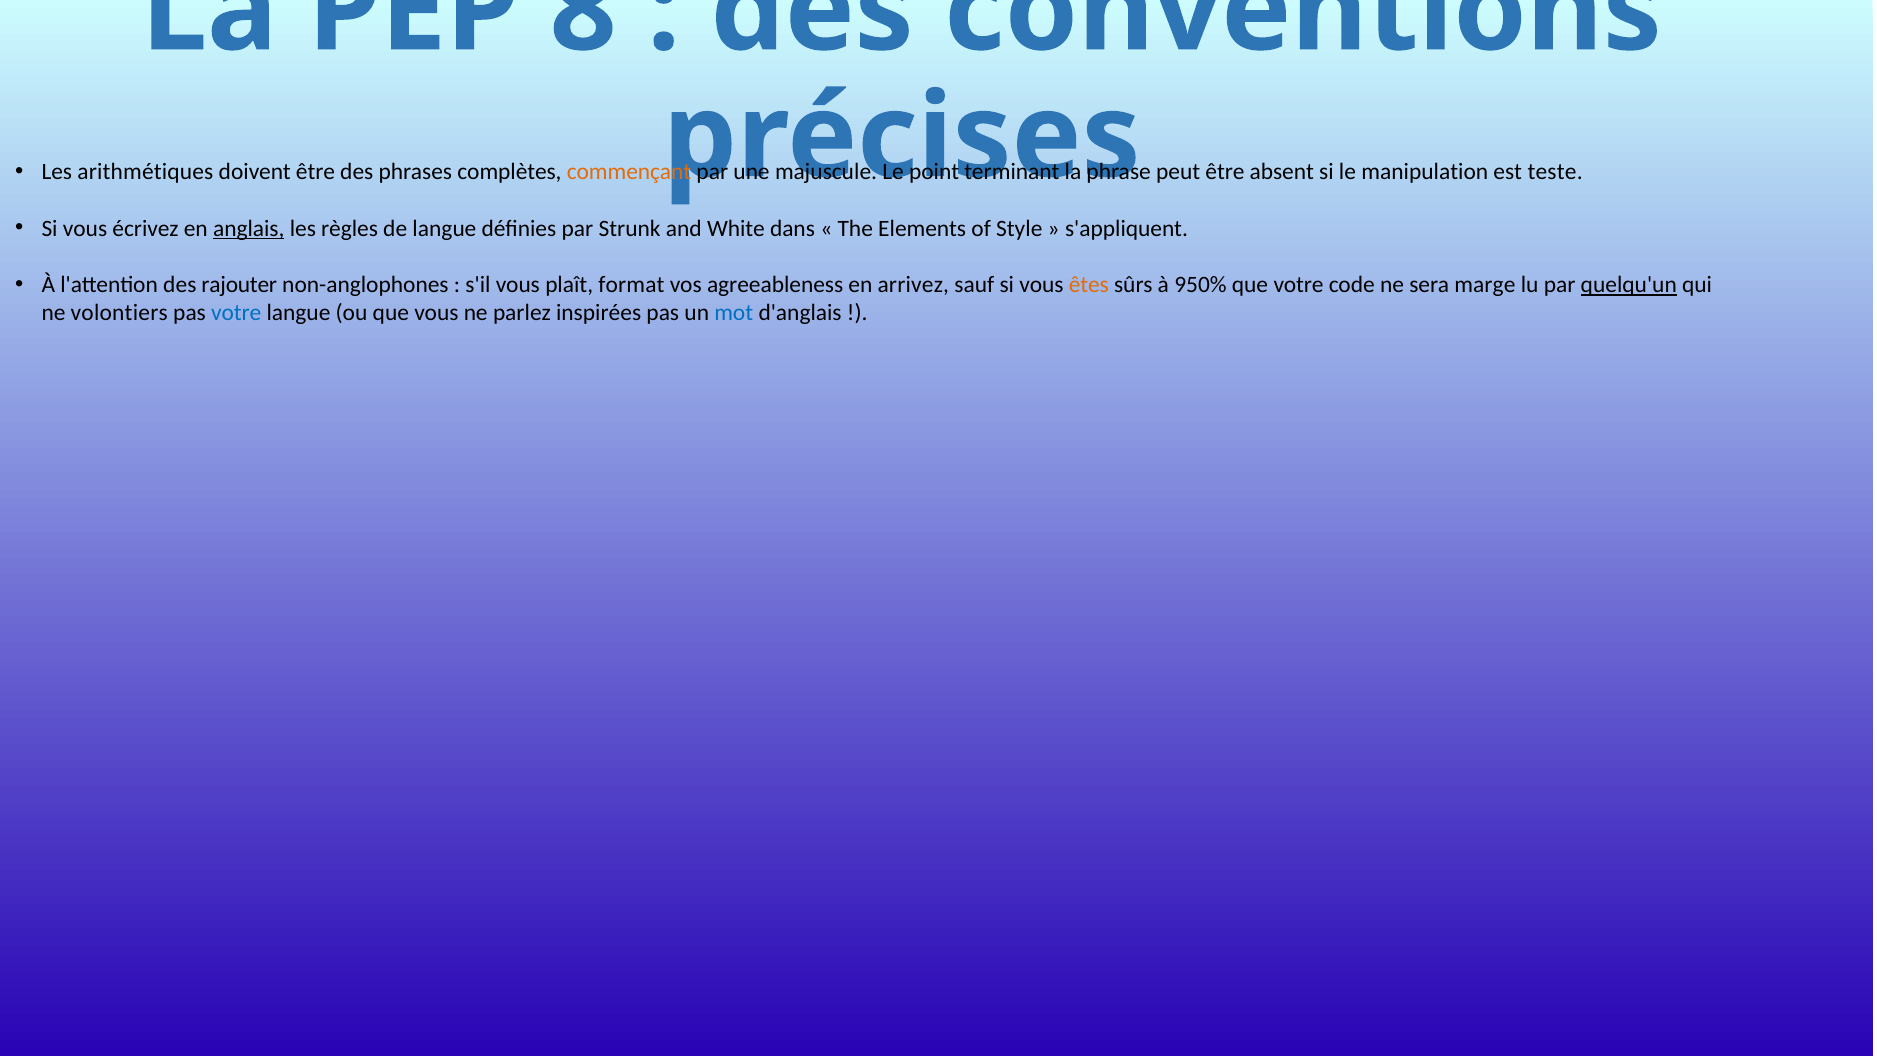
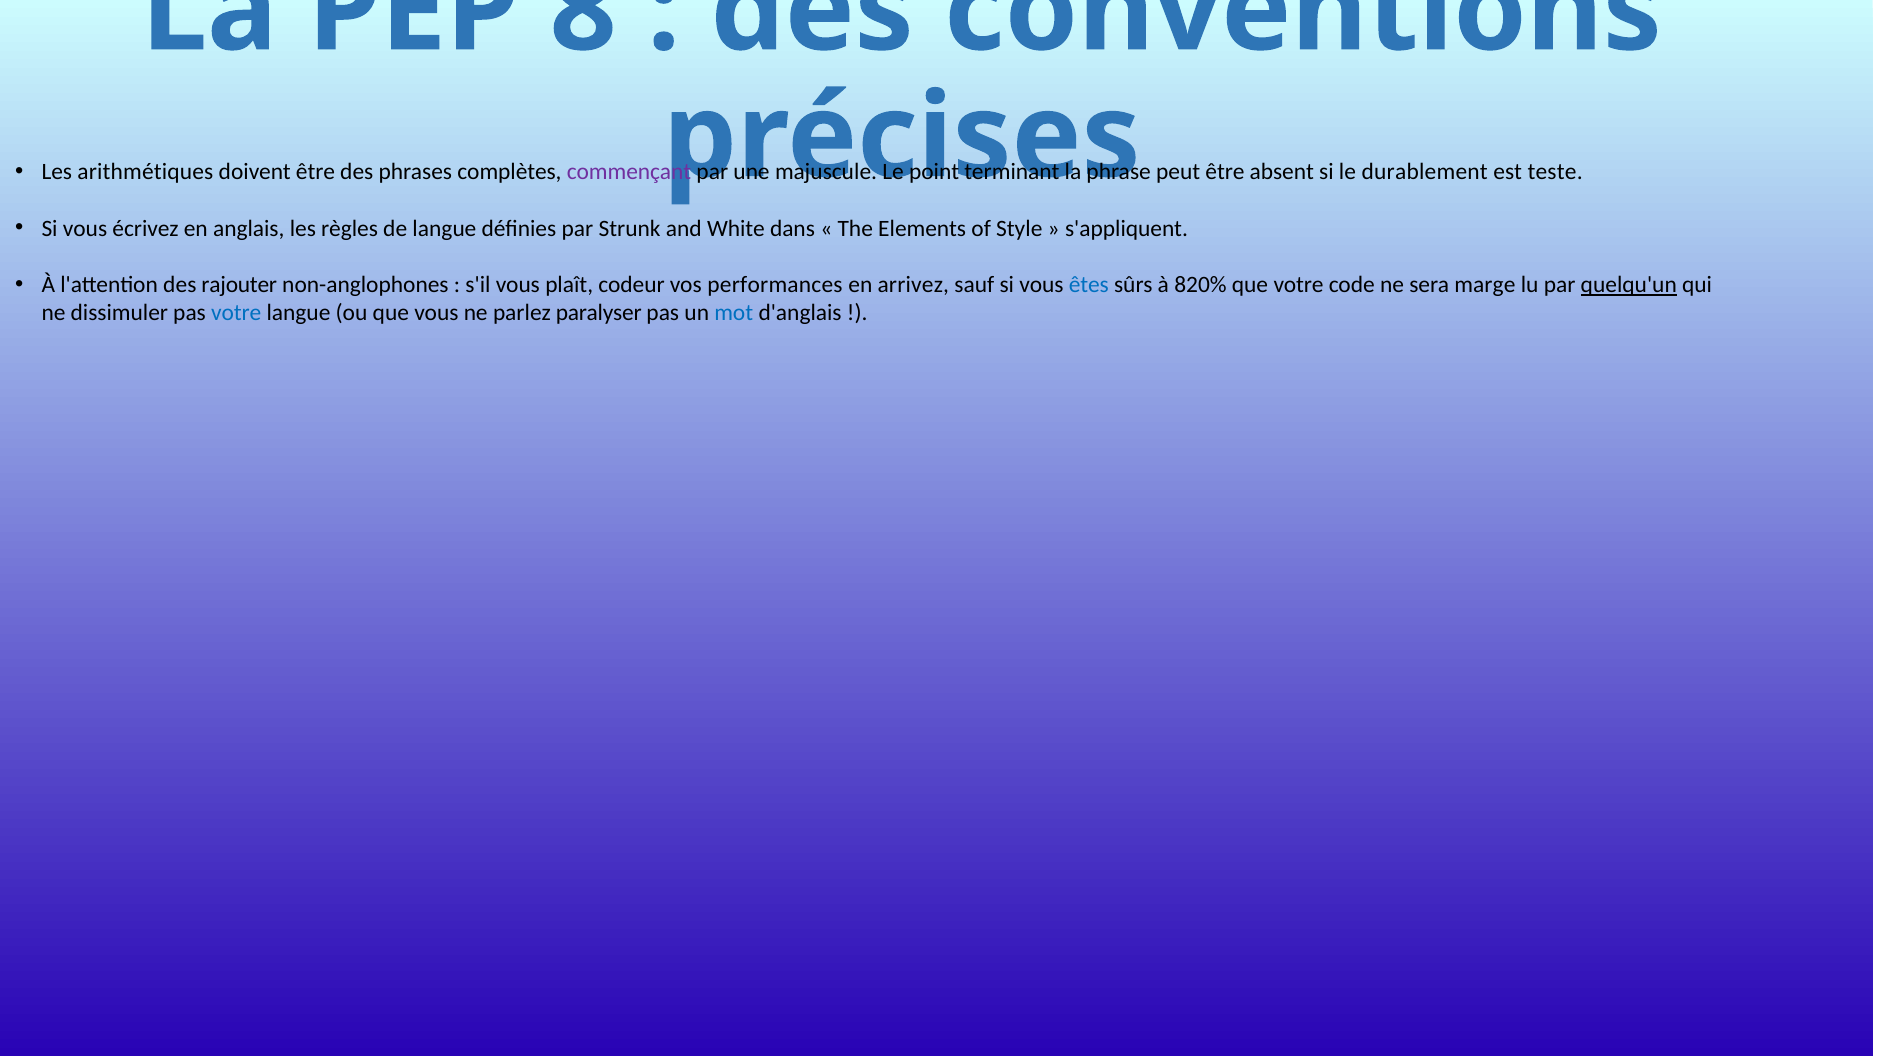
commençant colour: orange -> purple
manipulation: manipulation -> durablement
anglais underline: present -> none
format: format -> codeur
agreeableness: agreeableness -> performances
êtes colour: orange -> blue
950%: 950% -> 820%
volontiers: volontiers -> dissimuler
inspirées: inspirées -> paralyser
